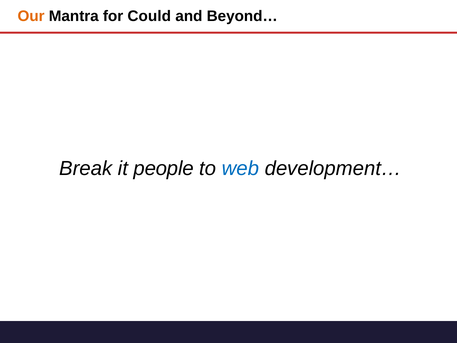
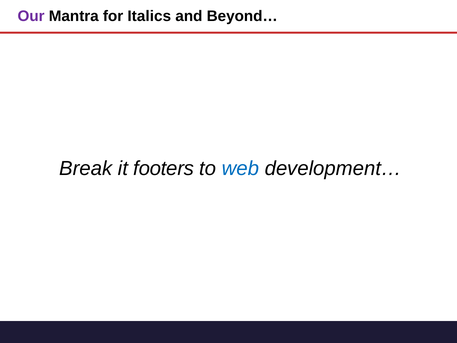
Our colour: orange -> purple
Could: Could -> Italics
people: people -> footers
